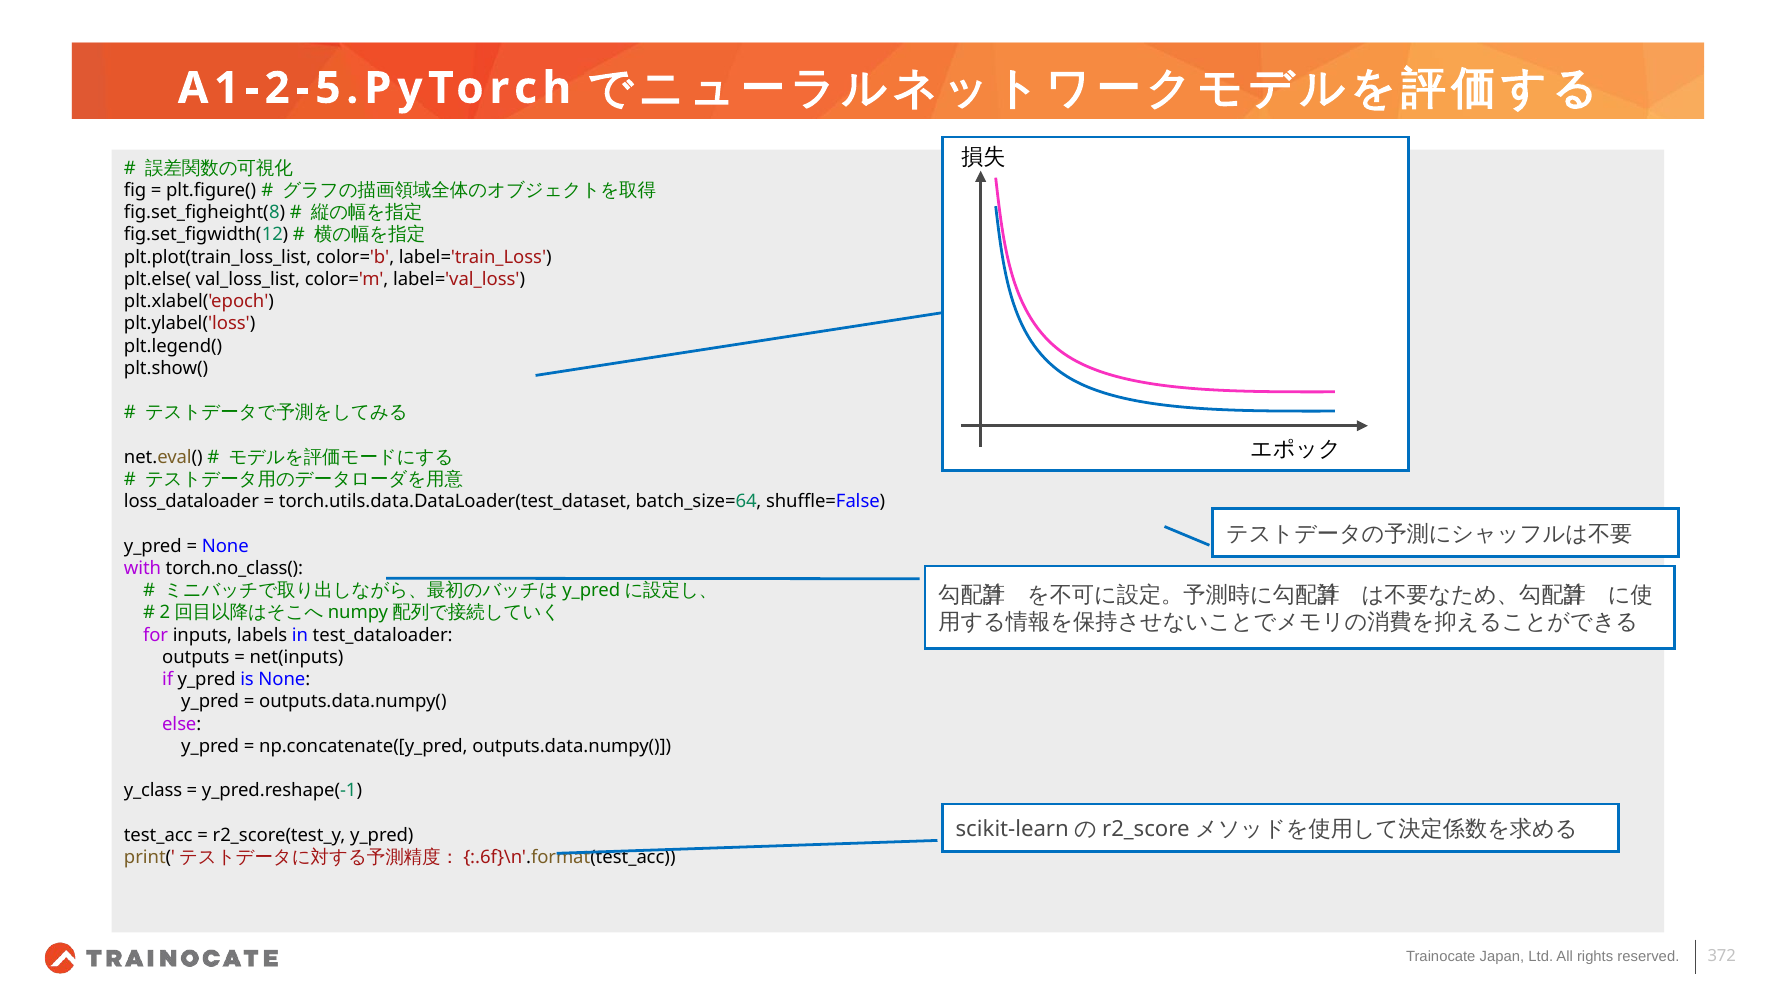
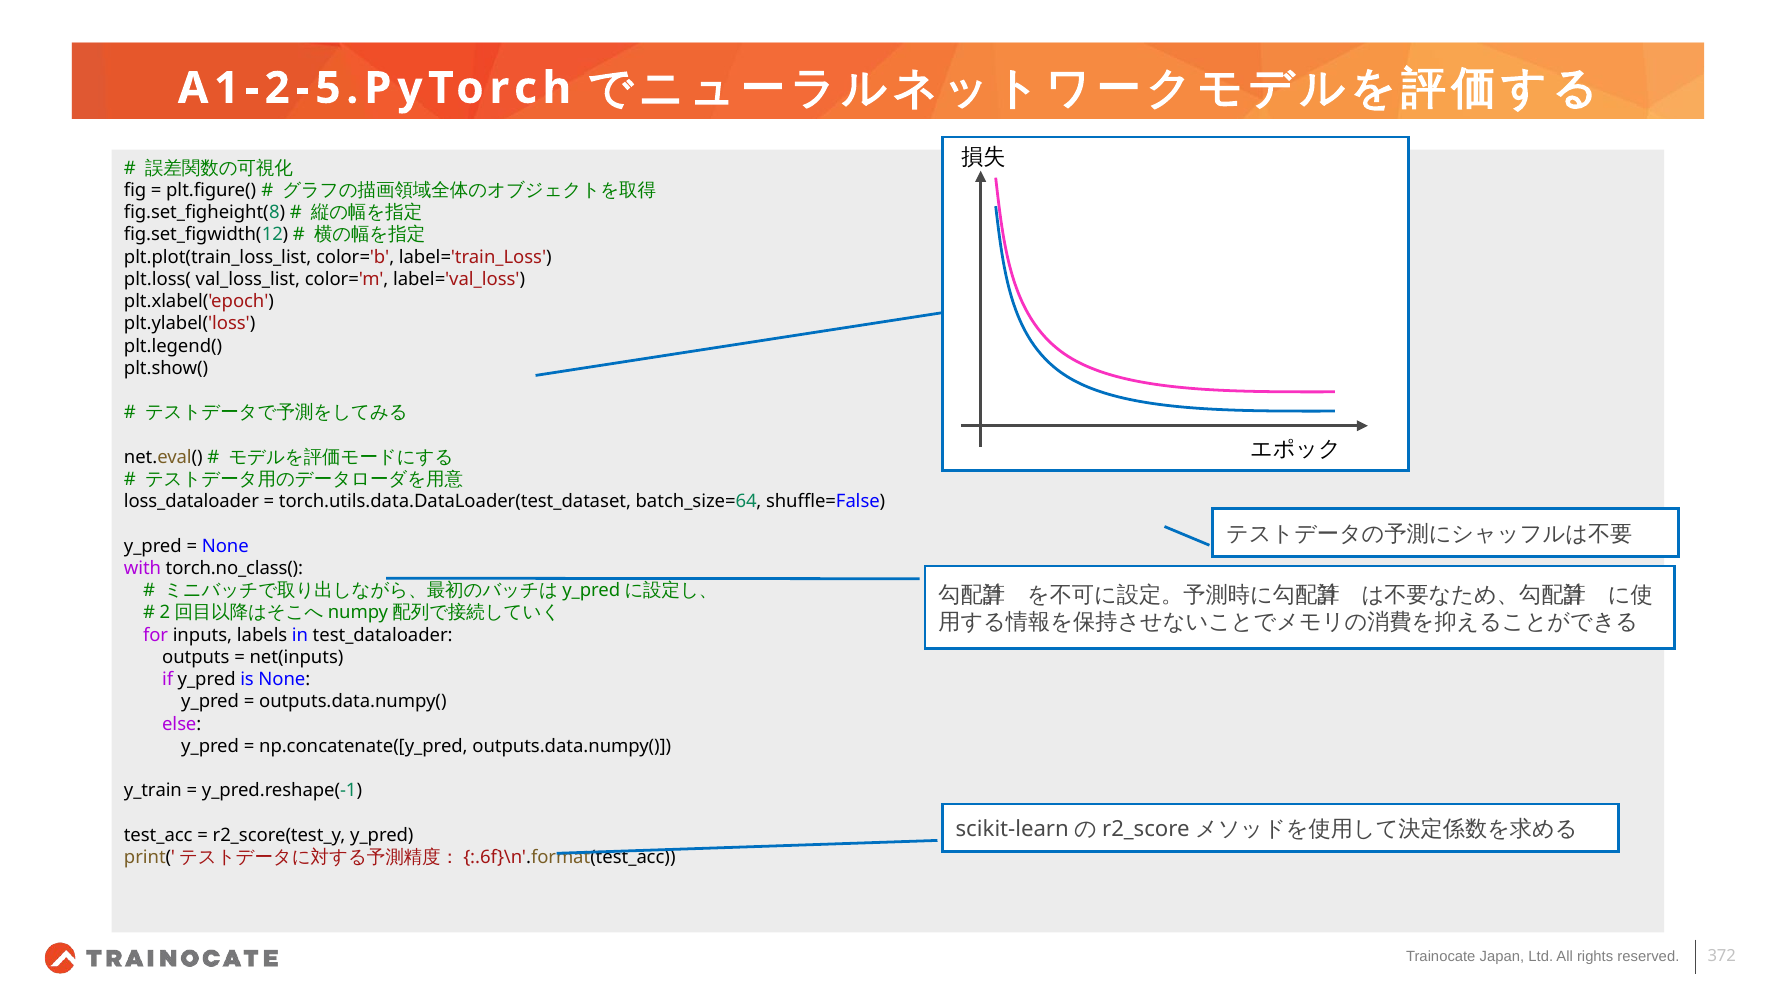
plt.else(: plt.else( -> plt.loss(
y_class: y_class -> y_train
